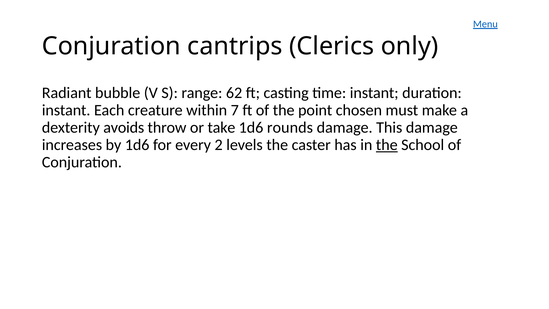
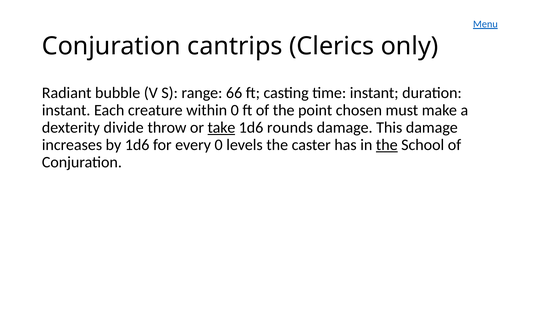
62: 62 -> 66
within 7: 7 -> 0
avoids: avoids -> divide
take underline: none -> present
every 2: 2 -> 0
